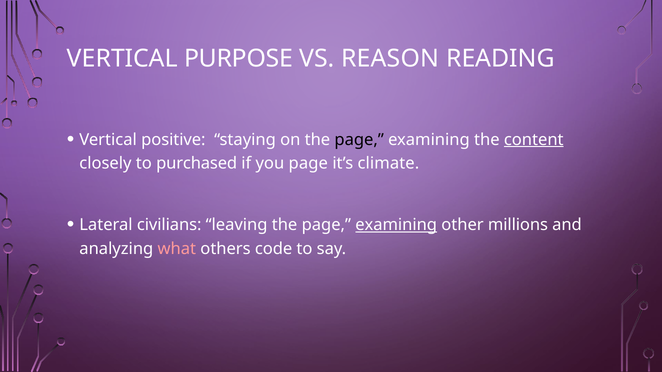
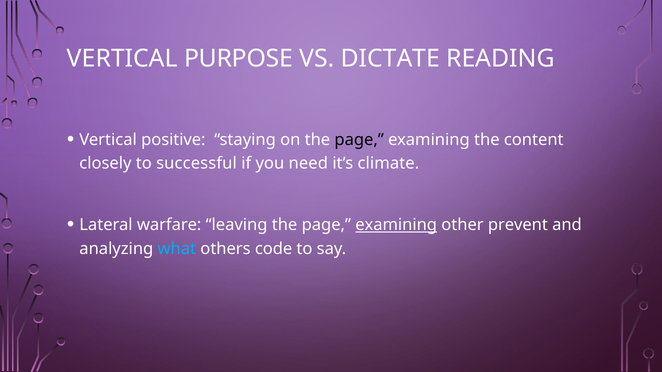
REASON: REASON -> DICTATE
content underline: present -> none
purchased: purchased -> successful
you page: page -> need
civilians: civilians -> warfare
millions: millions -> prevent
what colour: pink -> light blue
